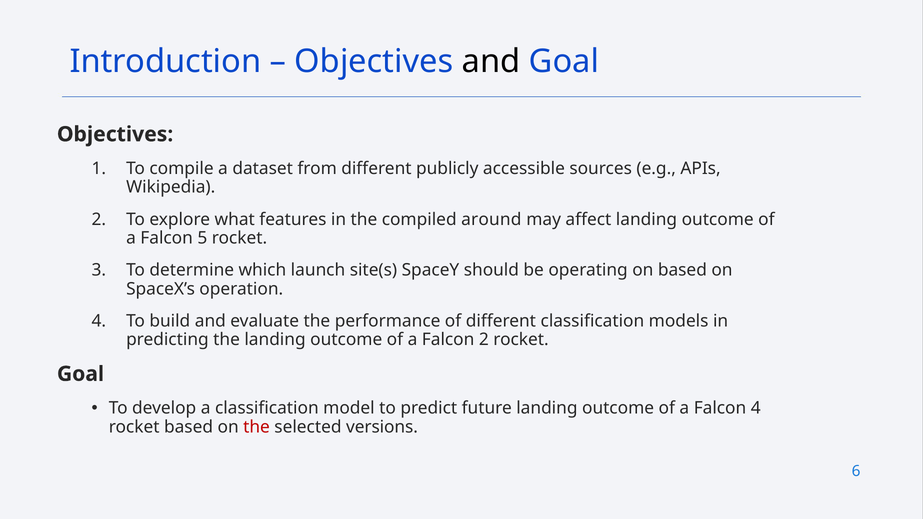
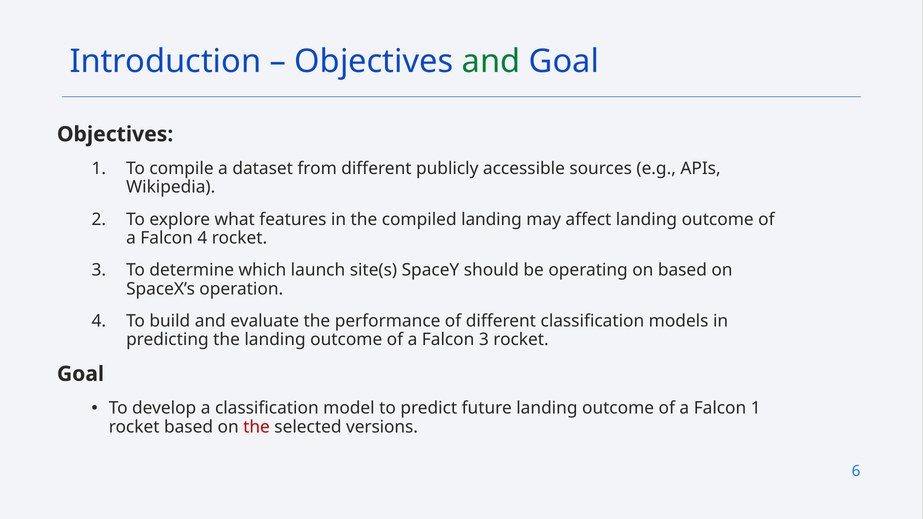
and at (491, 62) colour: black -> green
compiled around: around -> landing
Falcon 5: 5 -> 4
Falcon 2: 2 -> 3
Falcon 4: 4 -> 1
